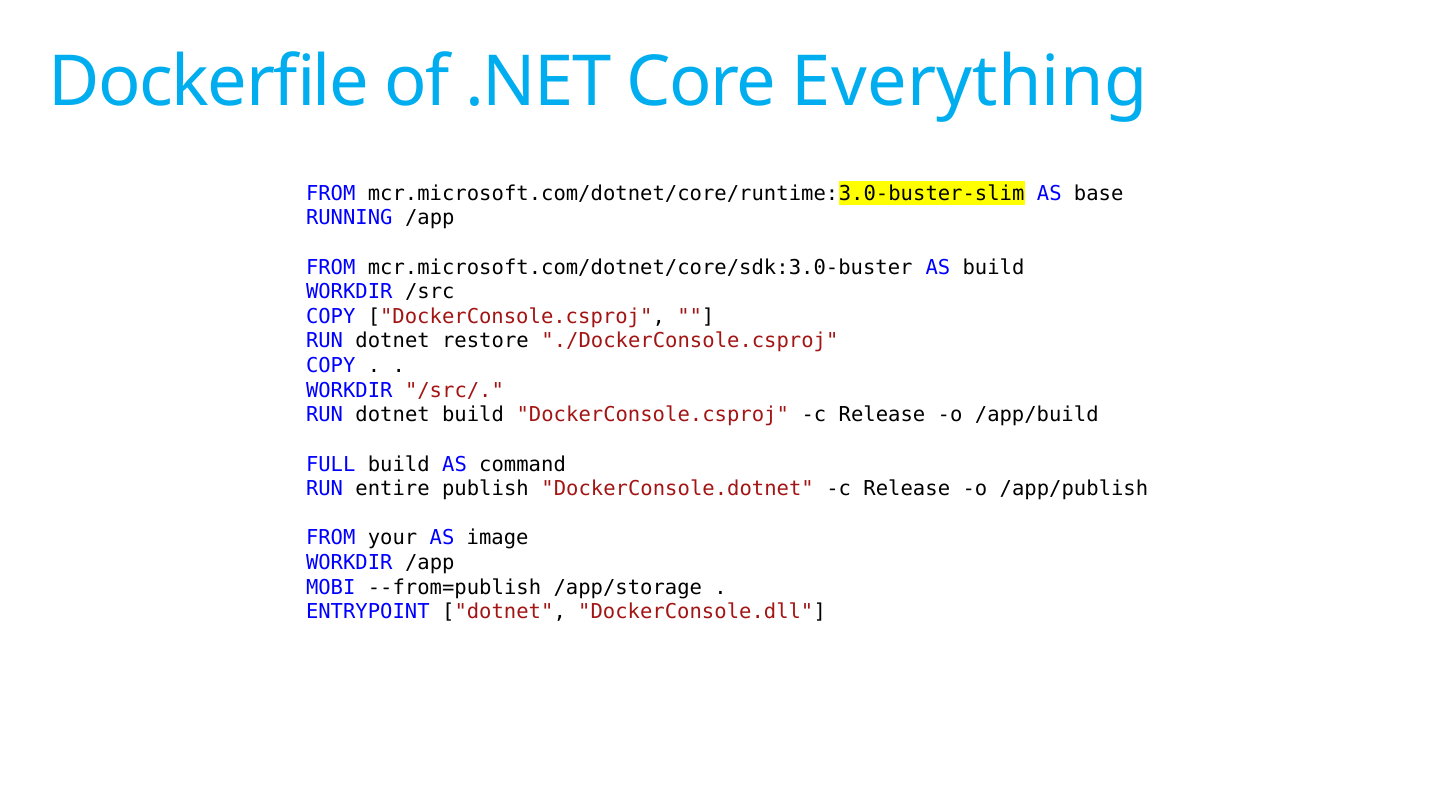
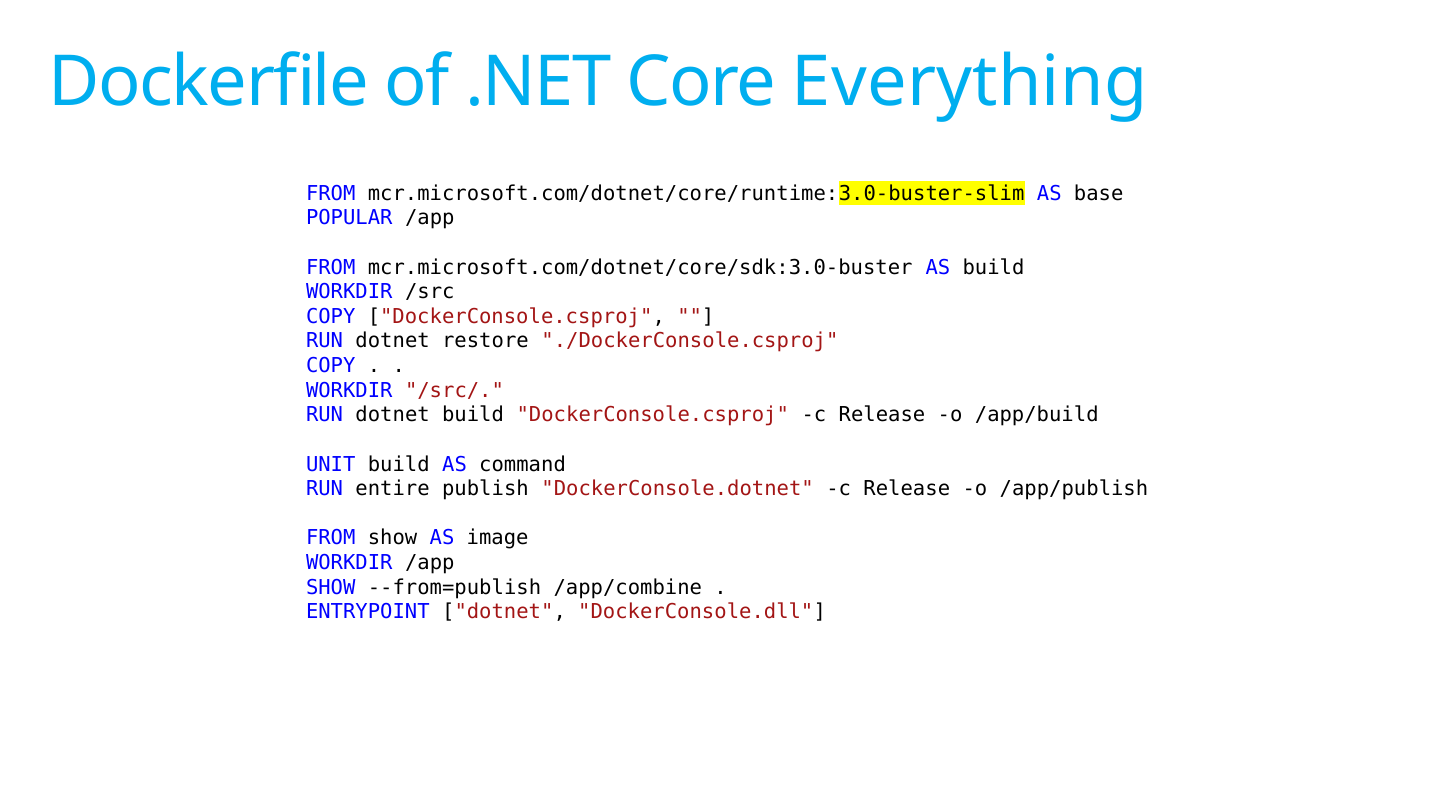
RUNNING: RUNNING -> POPULAR
FULL: FULL -> UNIT
FROM your: your -> show
MOBI at (331, 588): MOBI -> SHOW
/app/storage: /app/storage -> /app/combine
